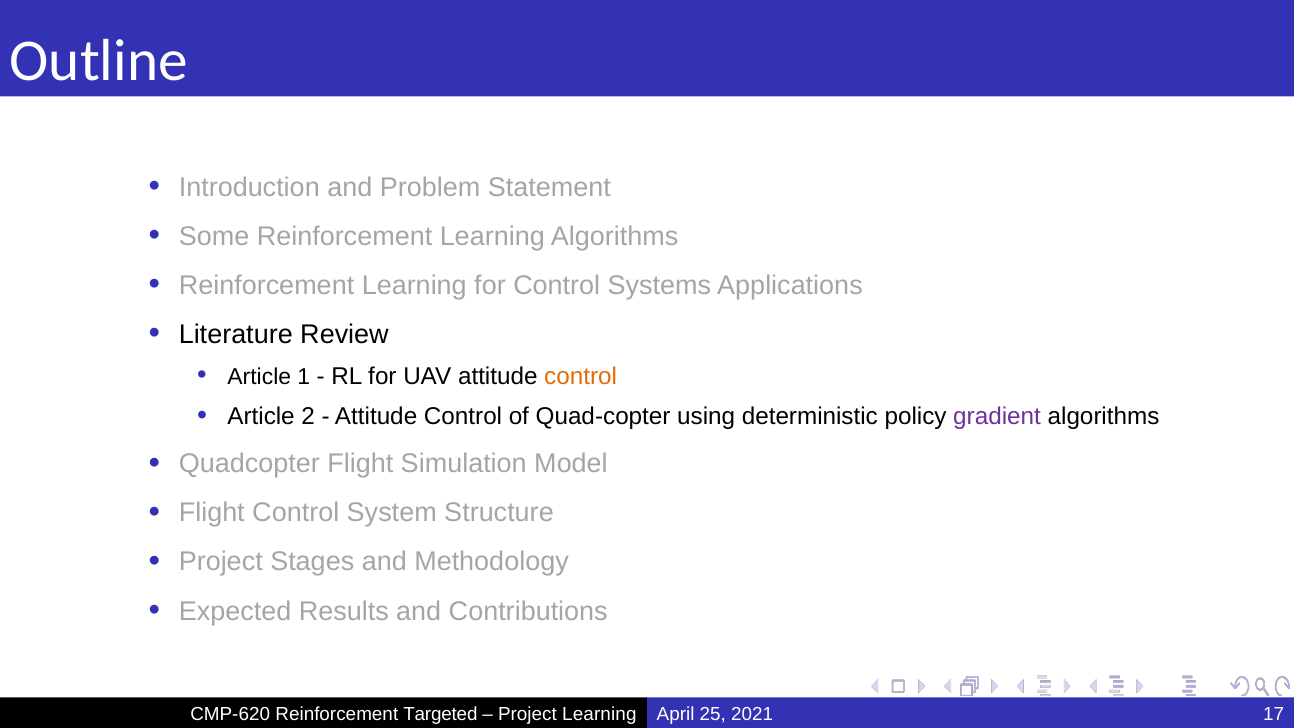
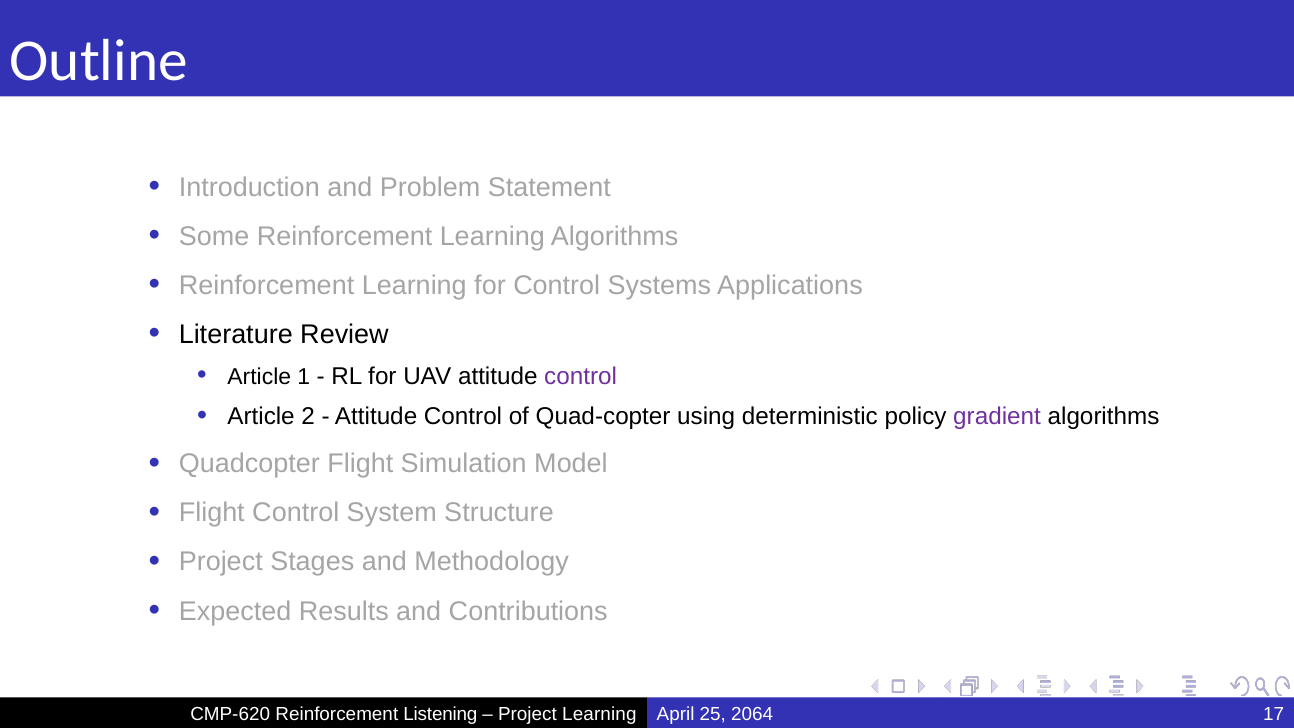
control at (581, 376) colour: orange -> purple
Targeted: Targeted -> Listening
2021: 2021 -> 2064
